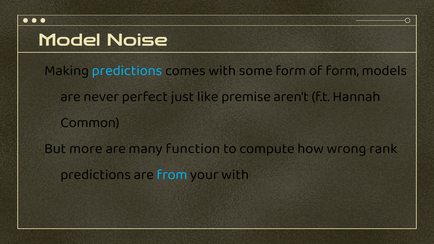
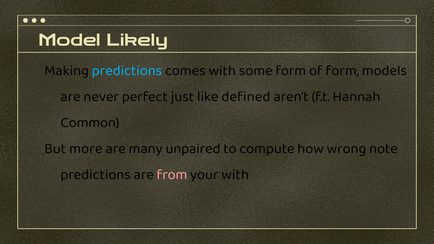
Noise: Noise -> Likely
premise: premise -> defined
function: function -> unpaired
rank: rank -> note
from colour: light blue -> pink
